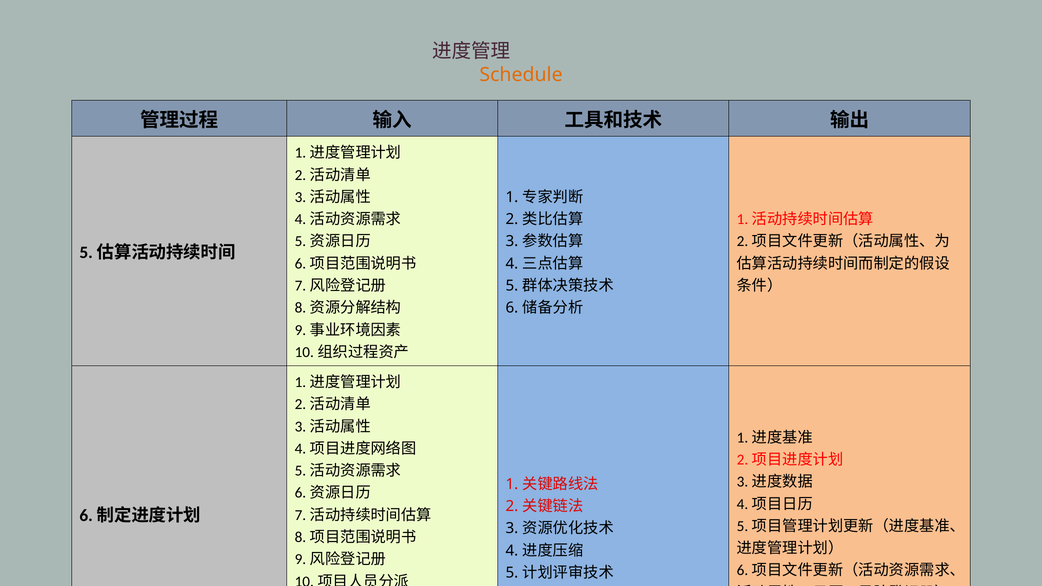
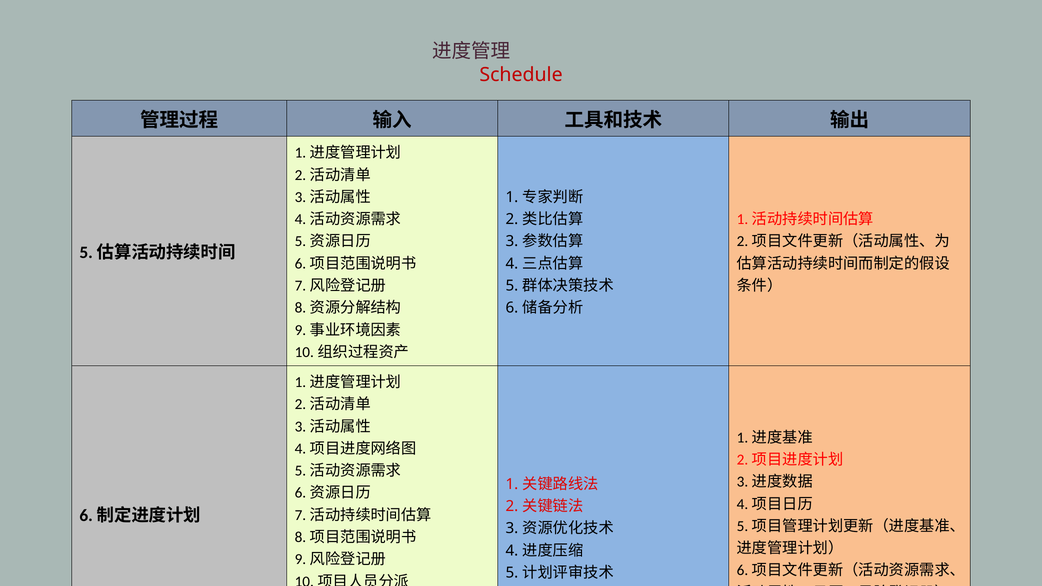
Schedule colour: orange -> red
